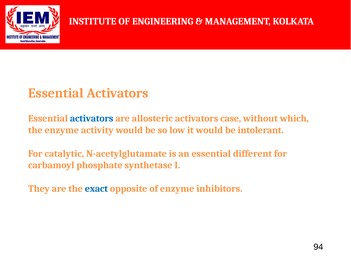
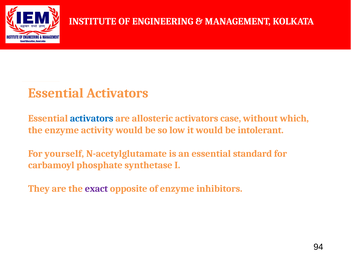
catalytic: catalytic -> yourself
different: different -> standard
exact colour: blue -> purple
